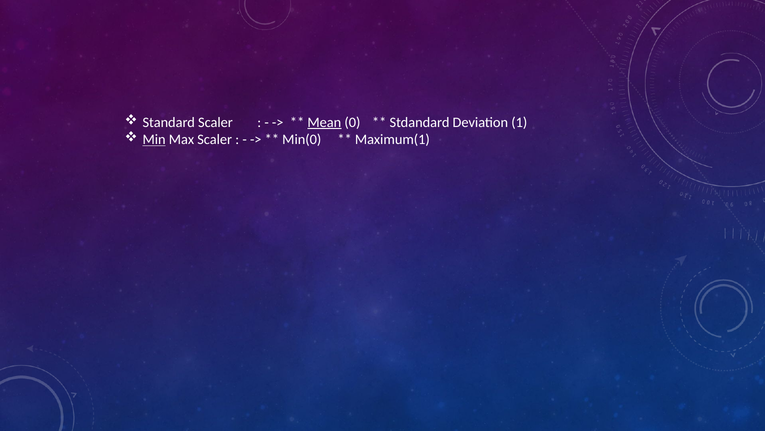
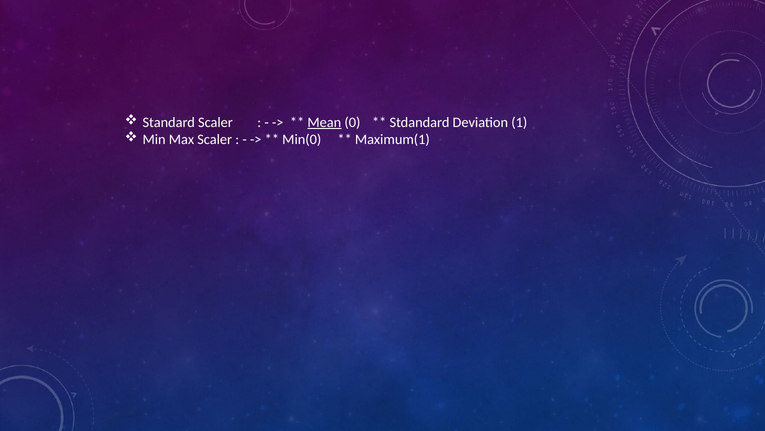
Min underline: present -> none
